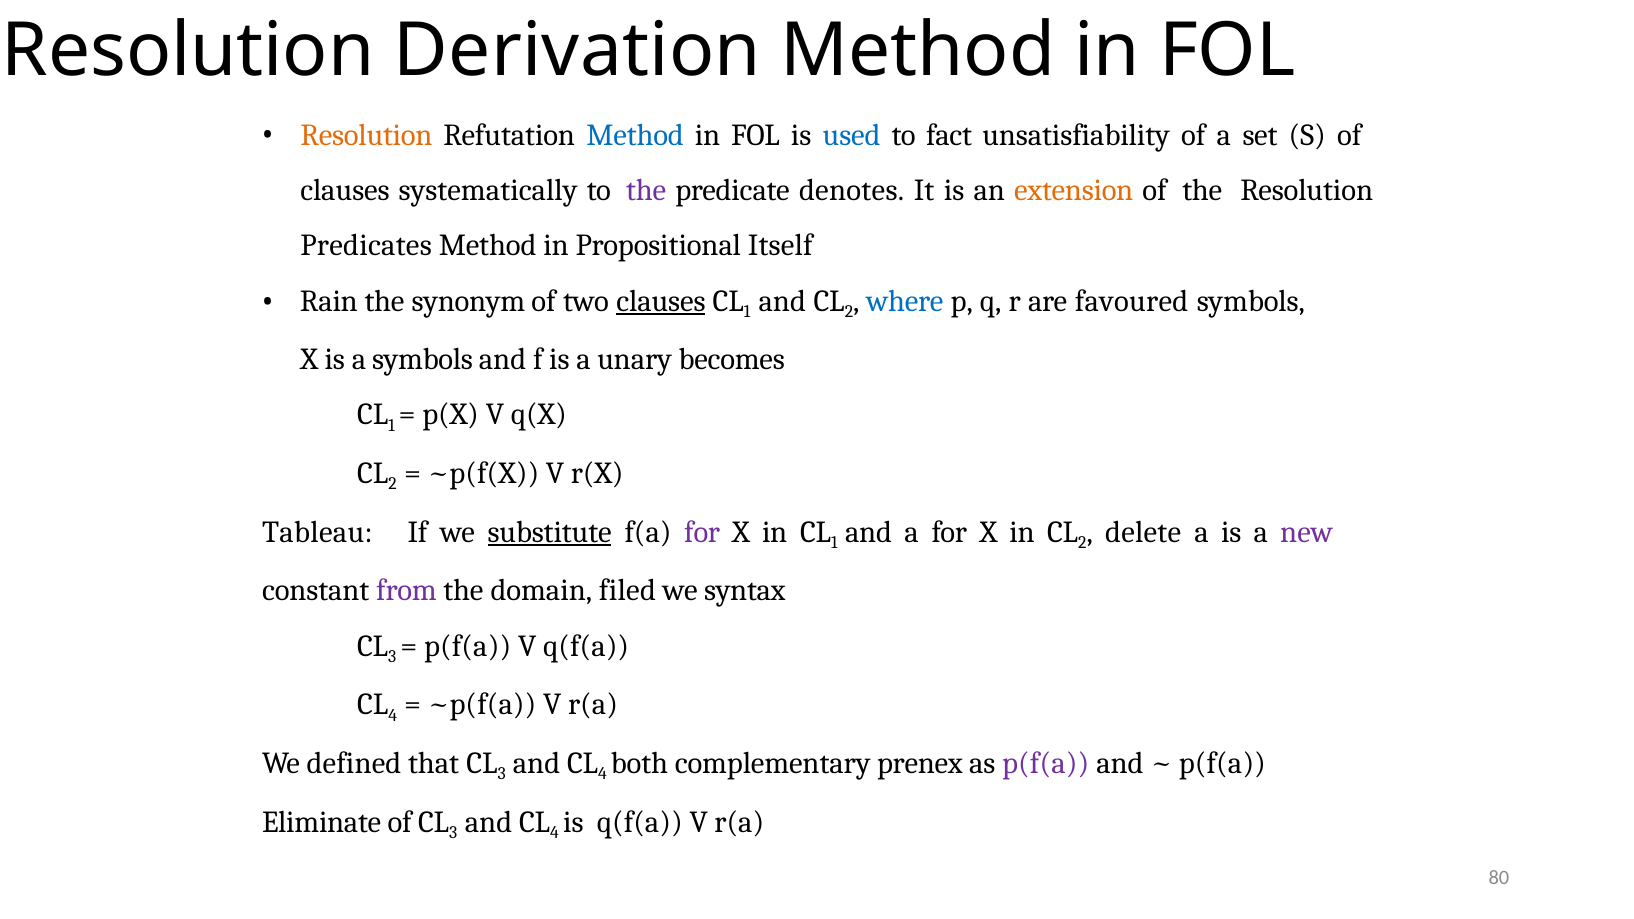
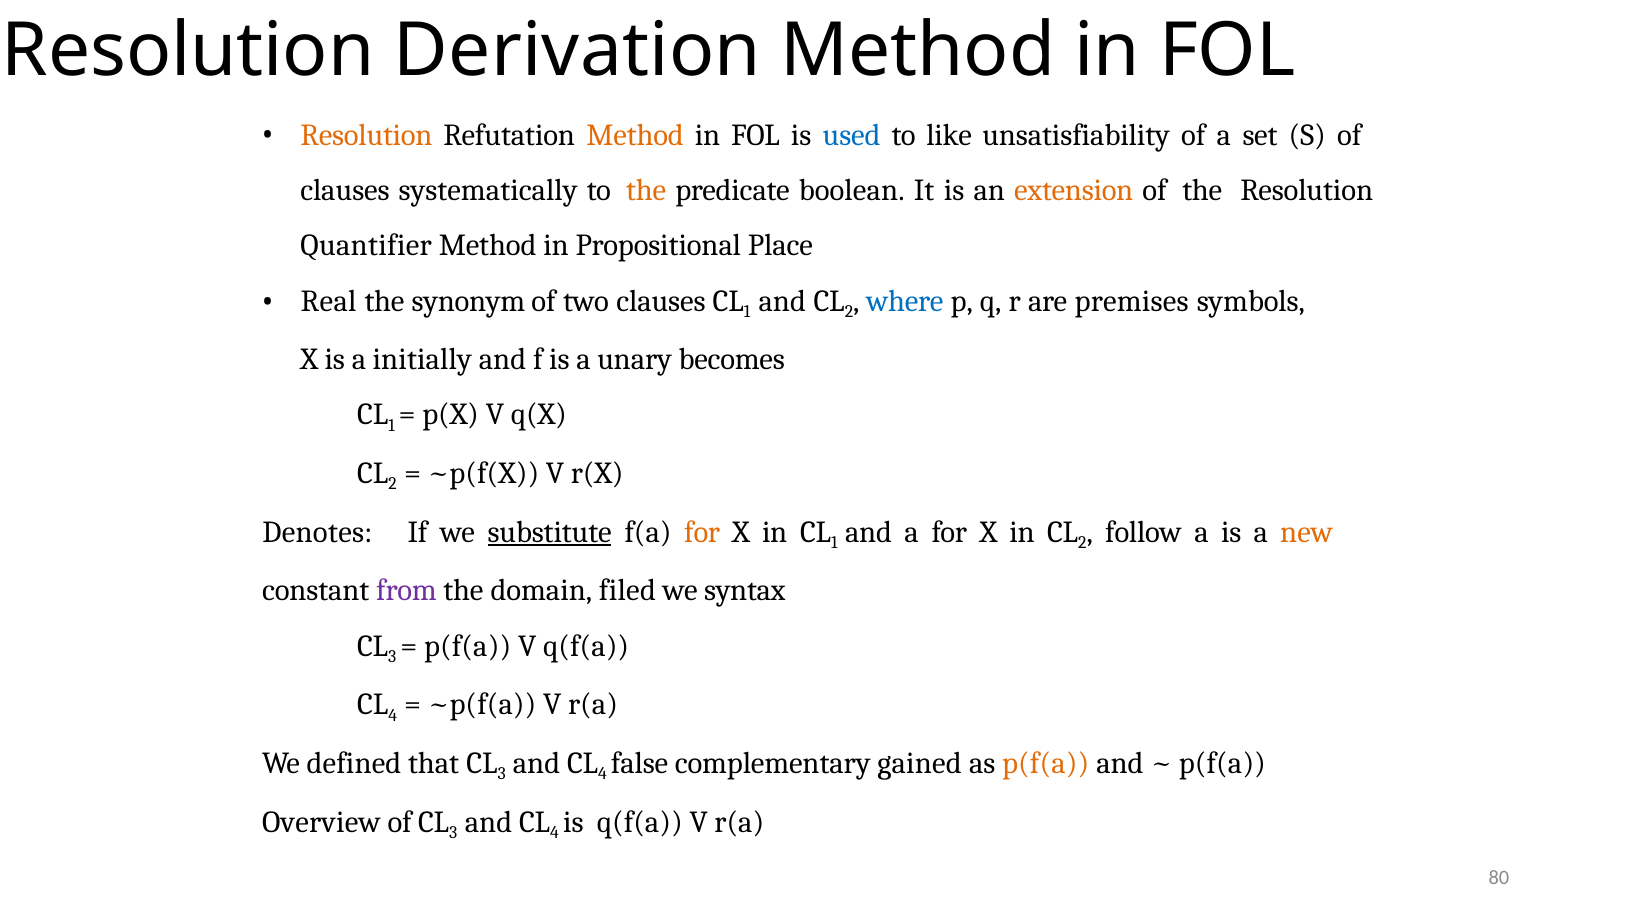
Method at (635, 136) colour: blue -> orange
fact: fact -> like
the at (646, 191) colour: purple -> orange
denotes: denotes -> boolean
Predicates: Predicates -> Quantifier
Itself: Itself -> Place
Rain: Rain -> Real
clauses at (661, 301) underline: present -> none
favoured: favoured -> premises
a symbols: symbols -> initially
Tableau: Tableau -> Denotes
for at (702, 532) colour: purple -> orange
delete: delete -> follow
new colour: purple -> orange
both: both -> false
prenex: prenex -> gained
p(f(a at (1046, 764) colour: purple -> orange
Eliminate: Eliminate -> Overview
